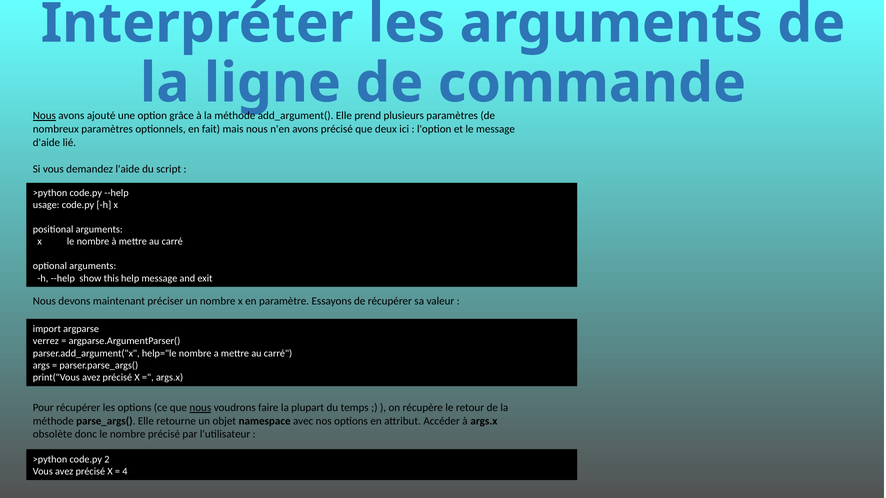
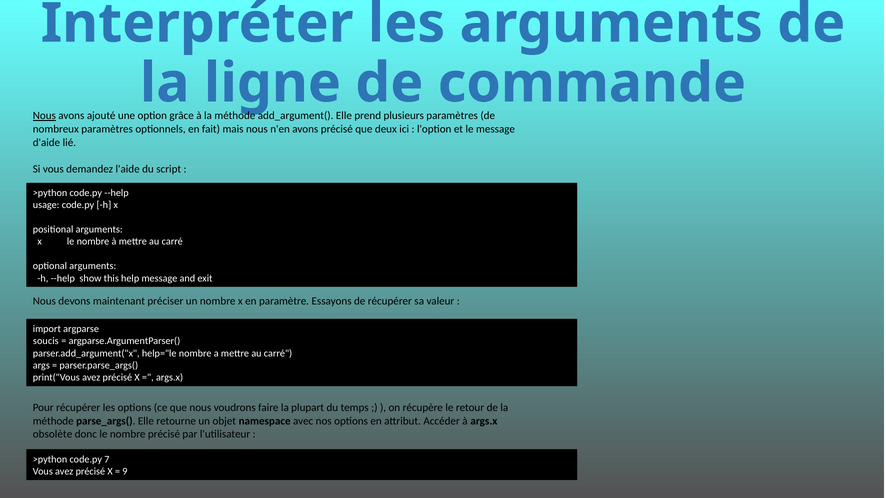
verrez: verrez -> soucis
nous at (200, 408) underline: present -> none
2: 2 -> 7
4: 4 -> 9
